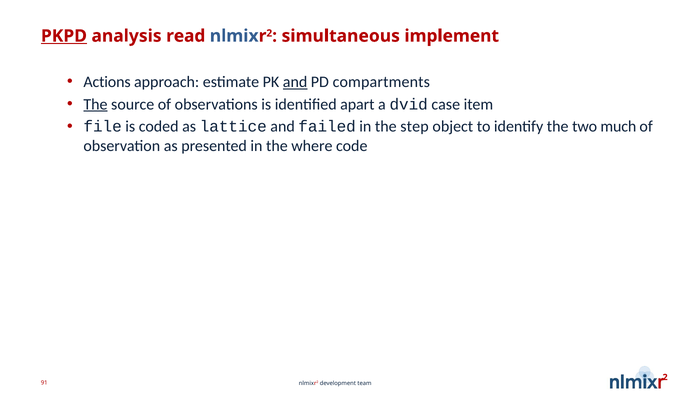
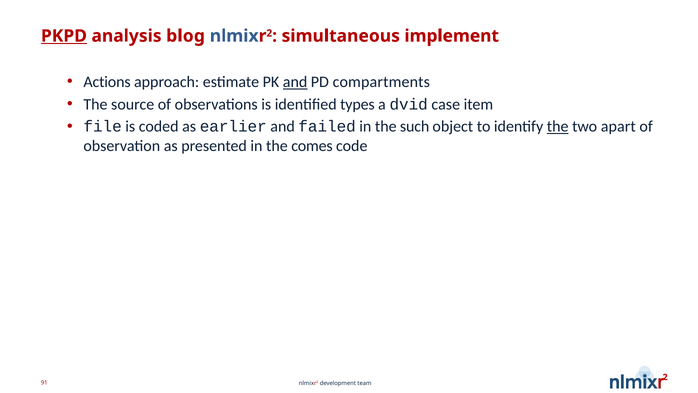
read: read -> blog
The at (96, 104) underline: present -> none
apart: apart -> types
lattice: lattice -> earlier
step: step -> such
the at (558, 127) underline: none -> present
much: much -> apart
where: where -> comes
